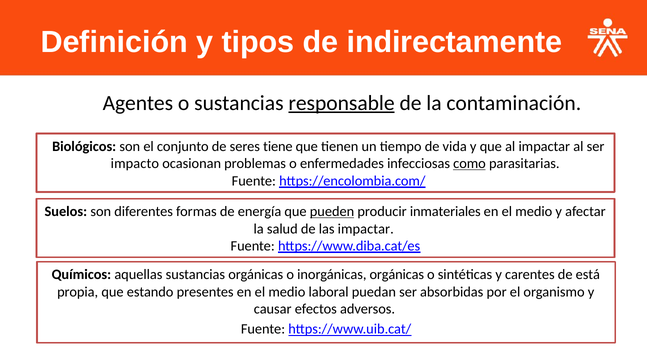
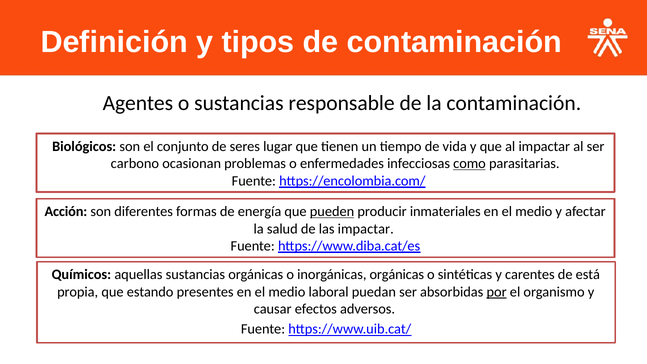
de indirectamente: indirectamente -> contaminación
responsable underline: present -> none
tiene: tiene -> lugar
impacto: impacto -> carbono
Suelos: Suelos -> Acción
por underline: none -> present
